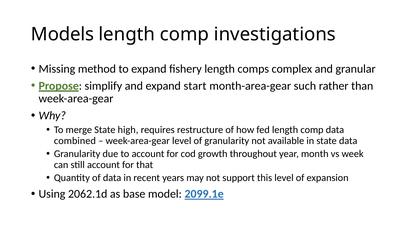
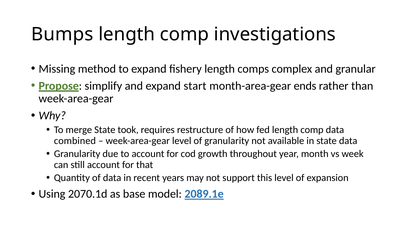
Models: Models -> Bumps
such: such -> ends
high: high -> took
2062.1d: 2062.1d -> 2070.1d
2099.1e: 2099.1e -> 2089.1e
